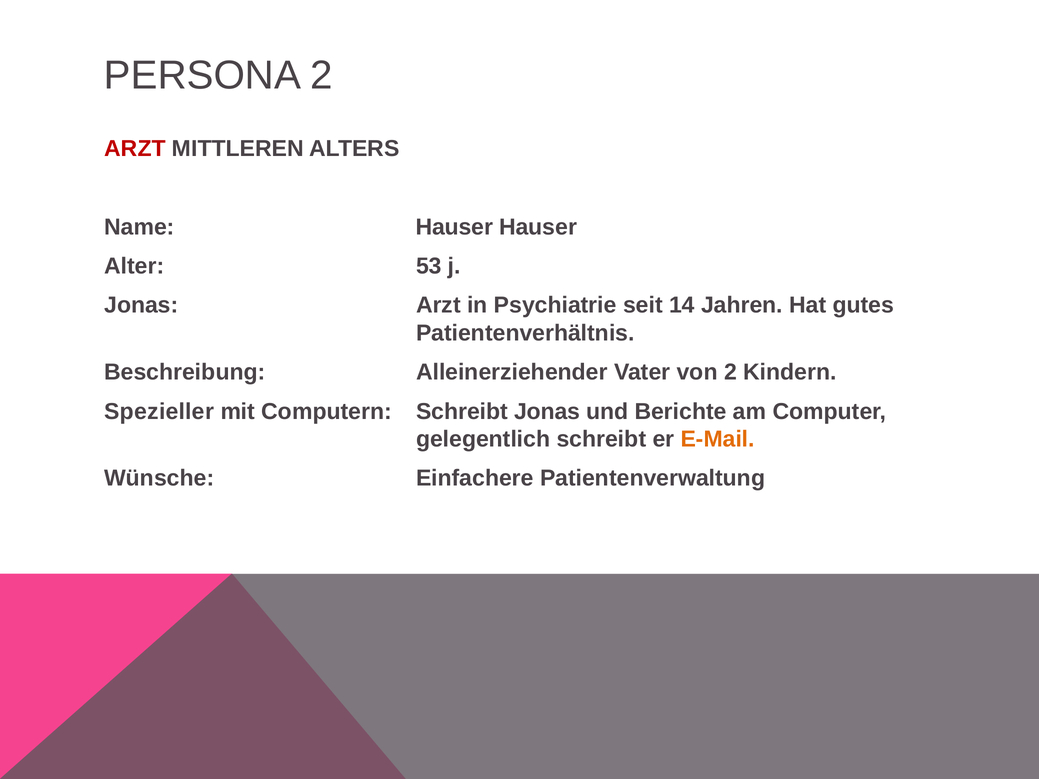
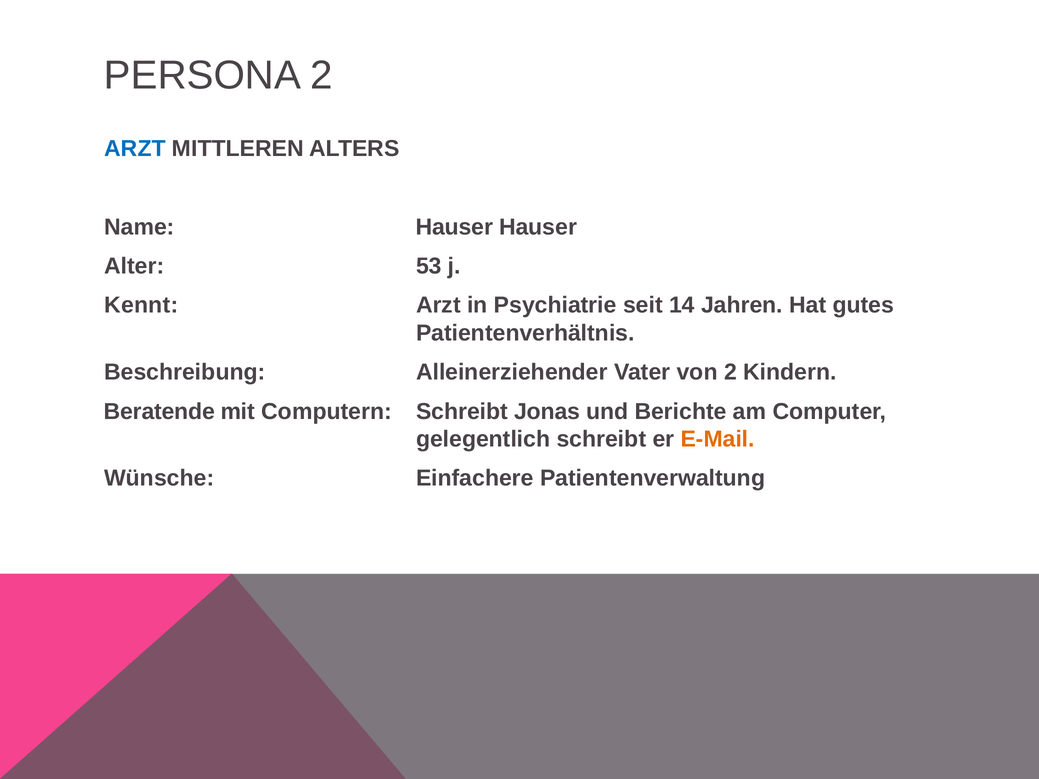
ARZT at (135, 149) colour: red -> blue
Jonas at (141, 305): Jonas -> Kennt
Spezieller: Spezieller -> Beratende
